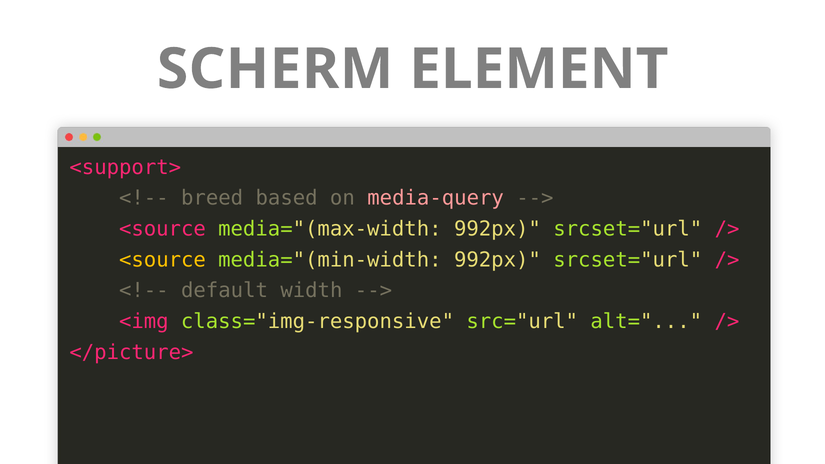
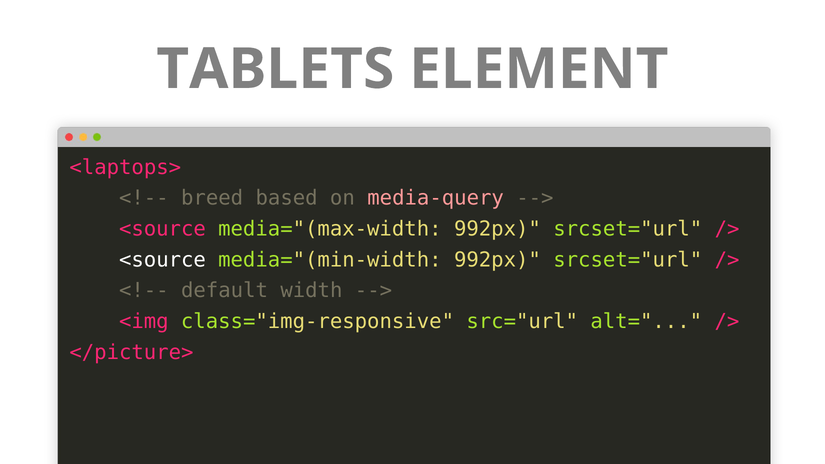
SCHERM: SCHERM -> TABLETS
<support>: <support> -> <laptops>
<source at (162, 260) colour: yellow -> white
